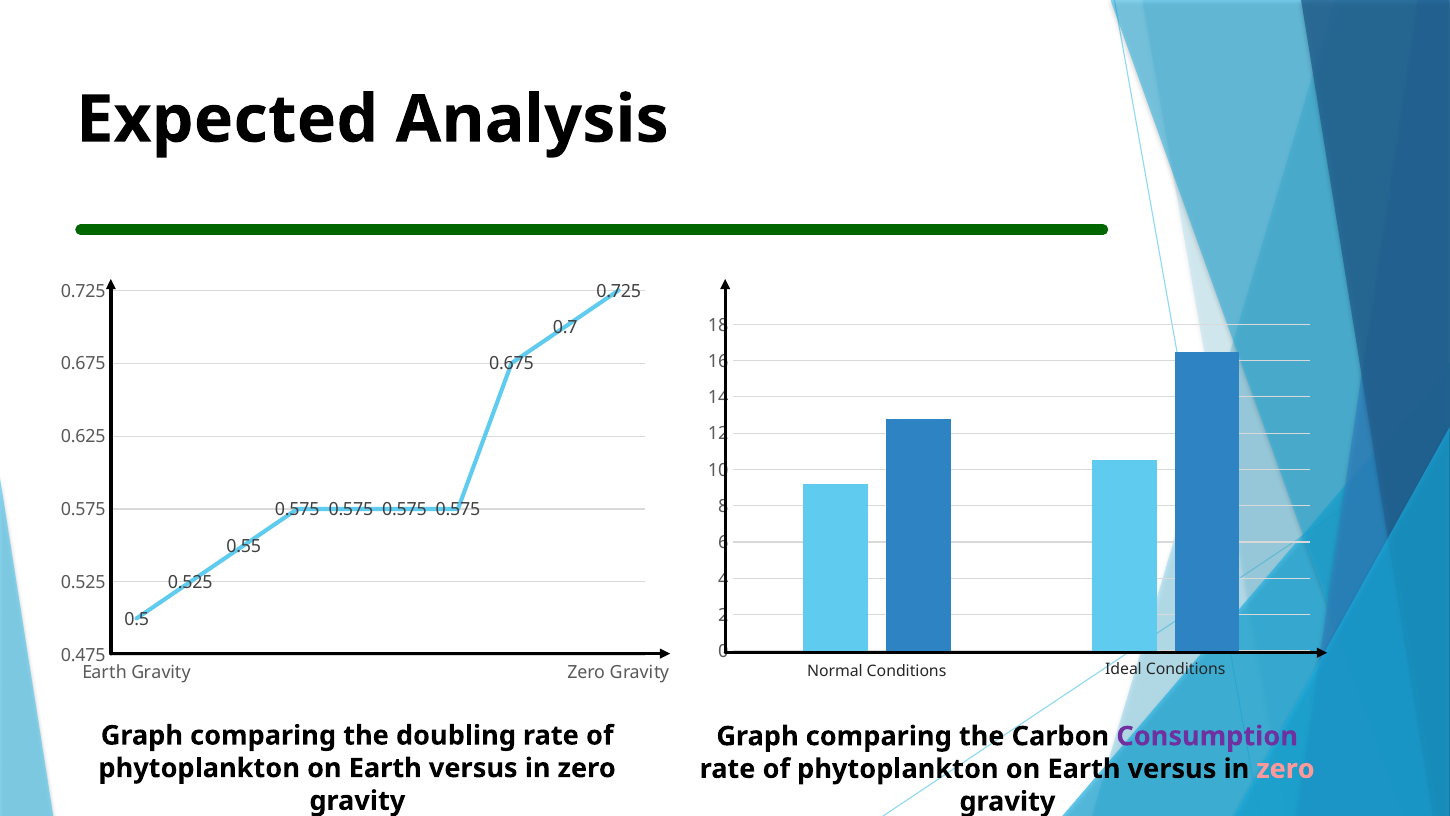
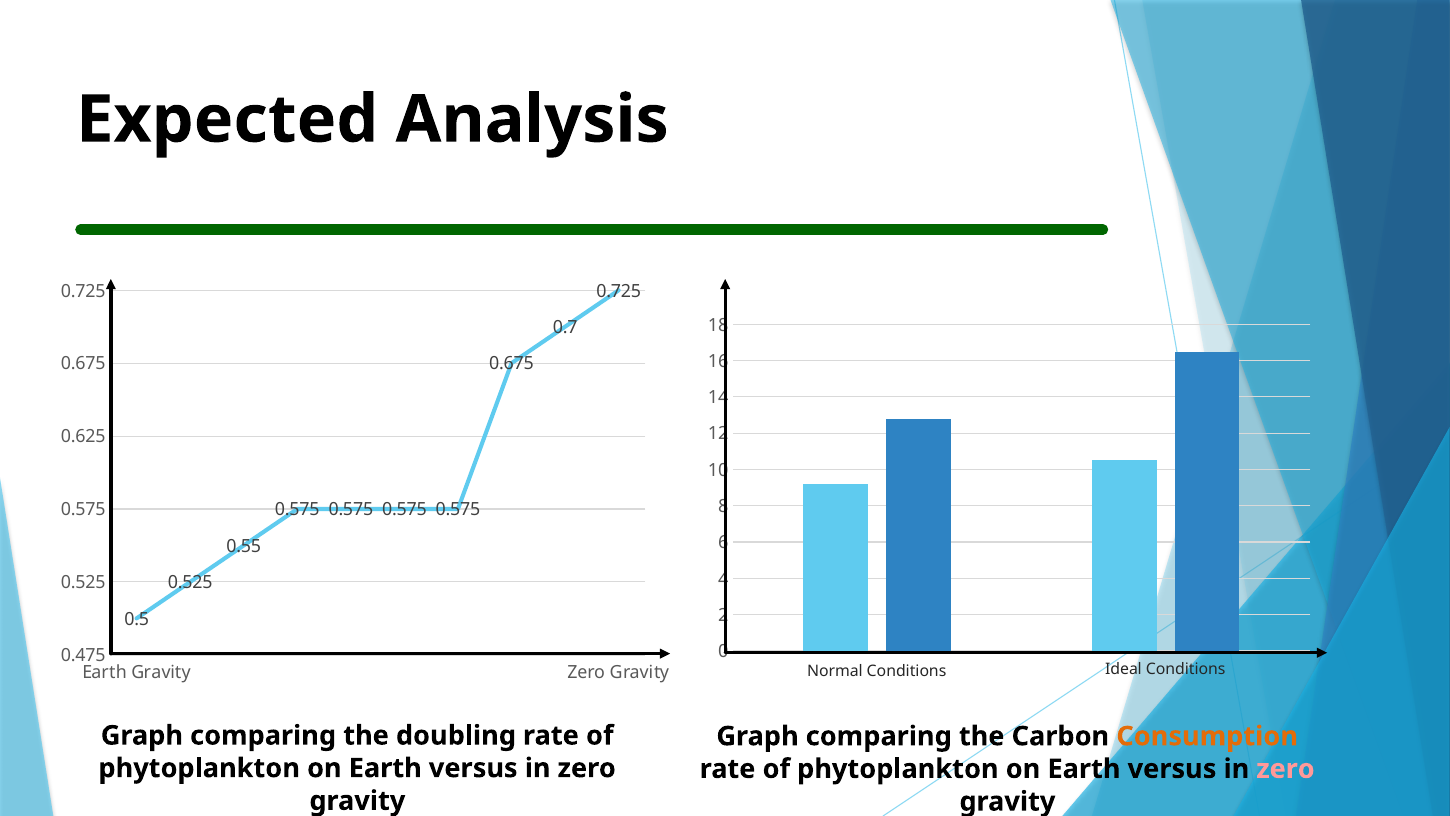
Consumption colour: purple -> orange
